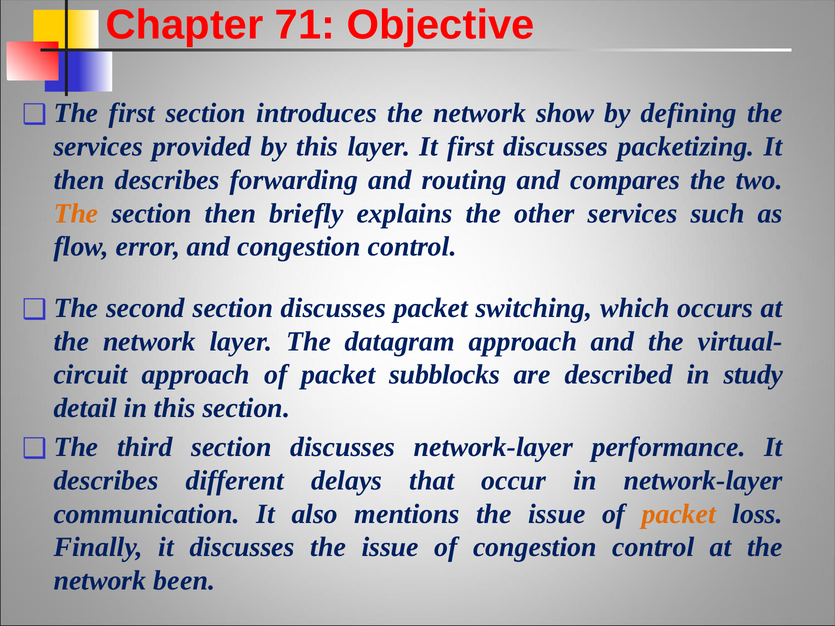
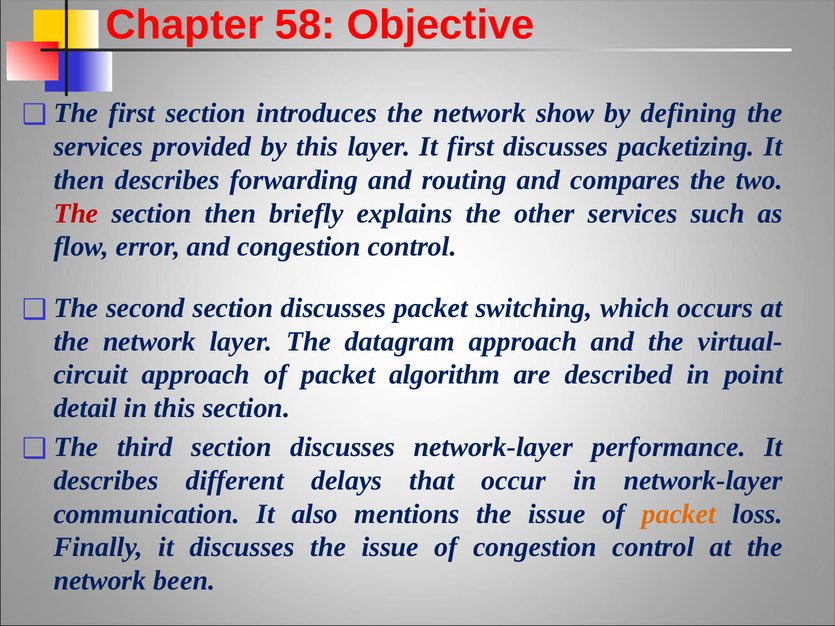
71: 71 -> 58
The at (76, 214) colour: orange -> red
subblocks: subblocks -> algorithm
study: study -> point
